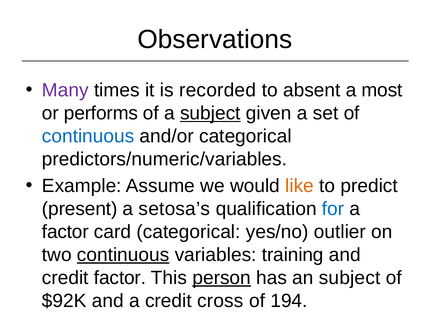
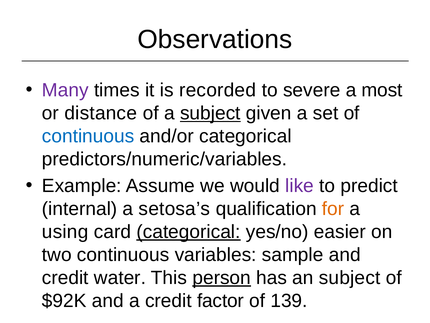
absent: absent -> severe
performs: performs -> distance
like colour: orange -> purple
present: present -> internal
for colour: blue -> orange
factor at (65, 231): factor -> using
categorical at (188, 231) underline: none -> present
outlier: outlier -> easier
continuous at (123, 254) underline: present -> none
training: training -> sample
credit factor: factor -> water
cross: cross -> factor
194: 194 -> 139
